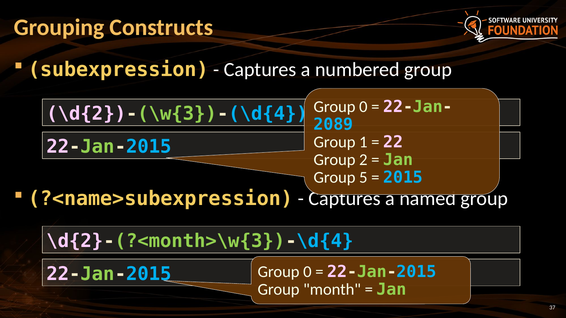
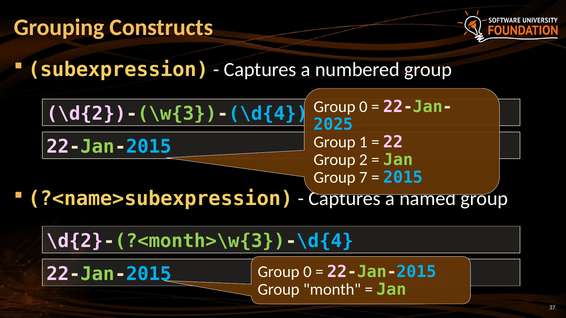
2089: 2089 -> 2025
5: 5 -> 7
